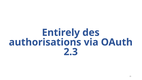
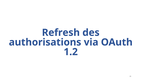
Entirely: Entirely -> Refresh
2.3: 2.3 -> 1.2
